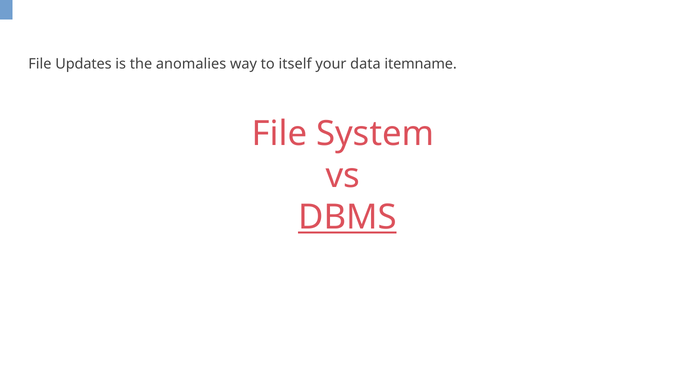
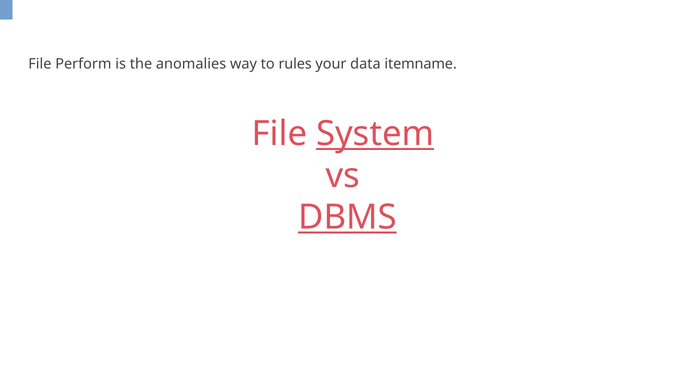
Updates: Updates -> Perform
itself: itself -> rules
System underline: none -> present
